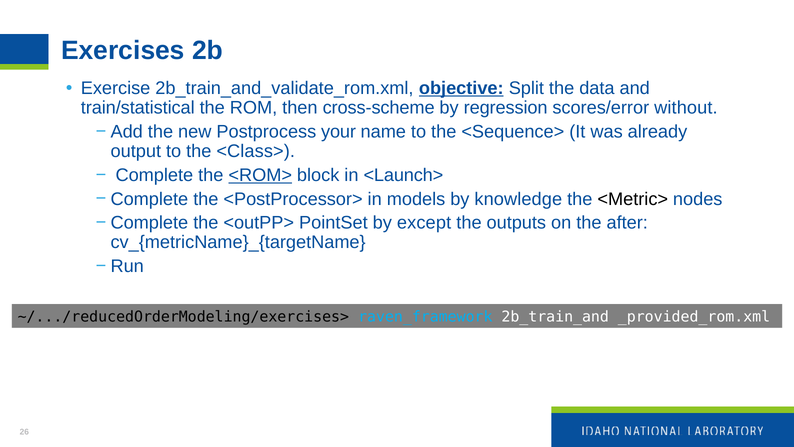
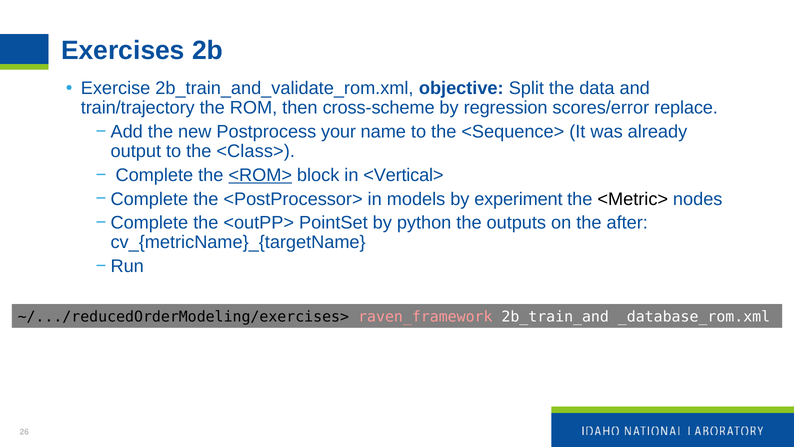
objective underline: present -> none
train/statistical: train/statistical -> train/trajectory
without: without -> replace
<Launch>: <Launch> -> <Vertical>
knowledge: knowledge -> experiment
except: except -> python
raven_framework colour: light blue -> pink
_provided_rom.xml: _provided_rom.xml -> _database_rom.xml
